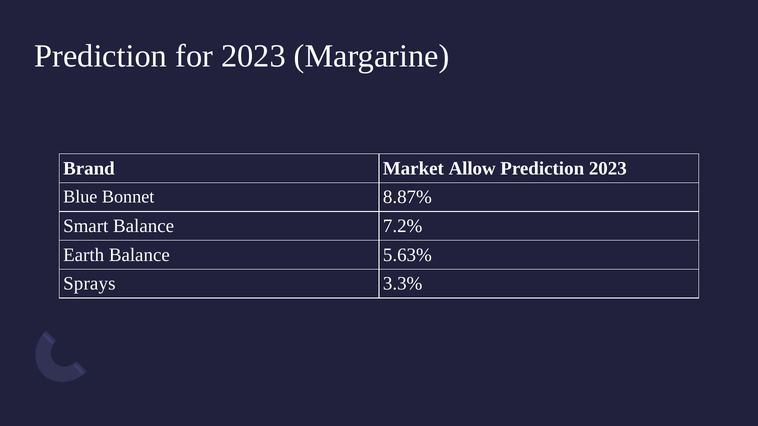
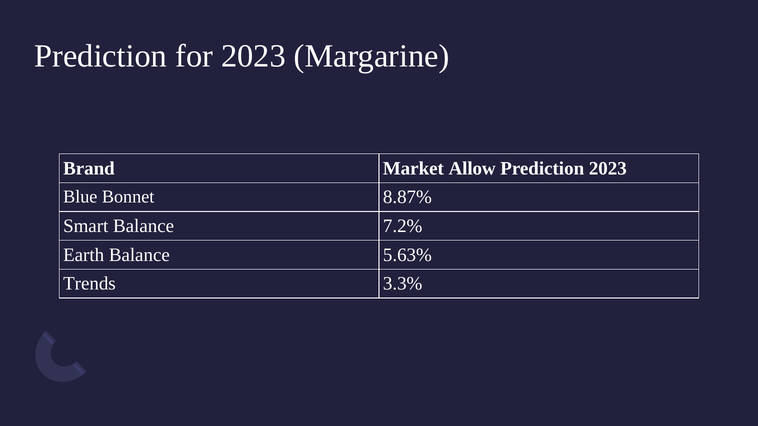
Sprays: Sprays -> Trends
